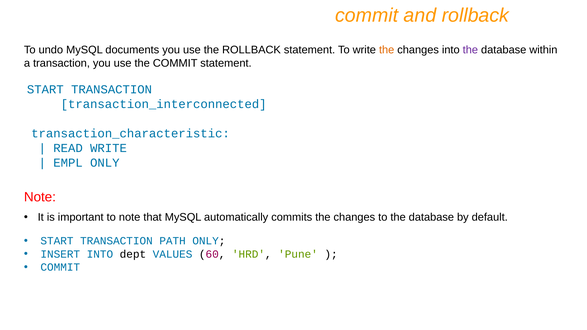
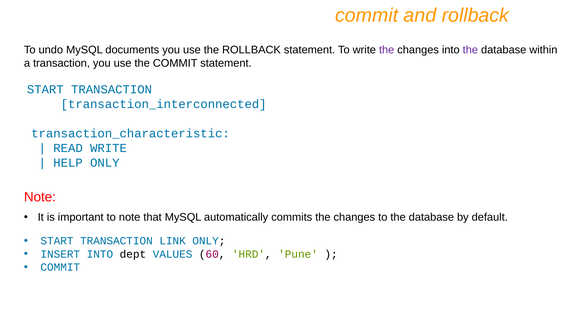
the at (387, 50) colour: orange -> purple
EMPL: EMPL -> HELP
PATH: PATH -> LINK
